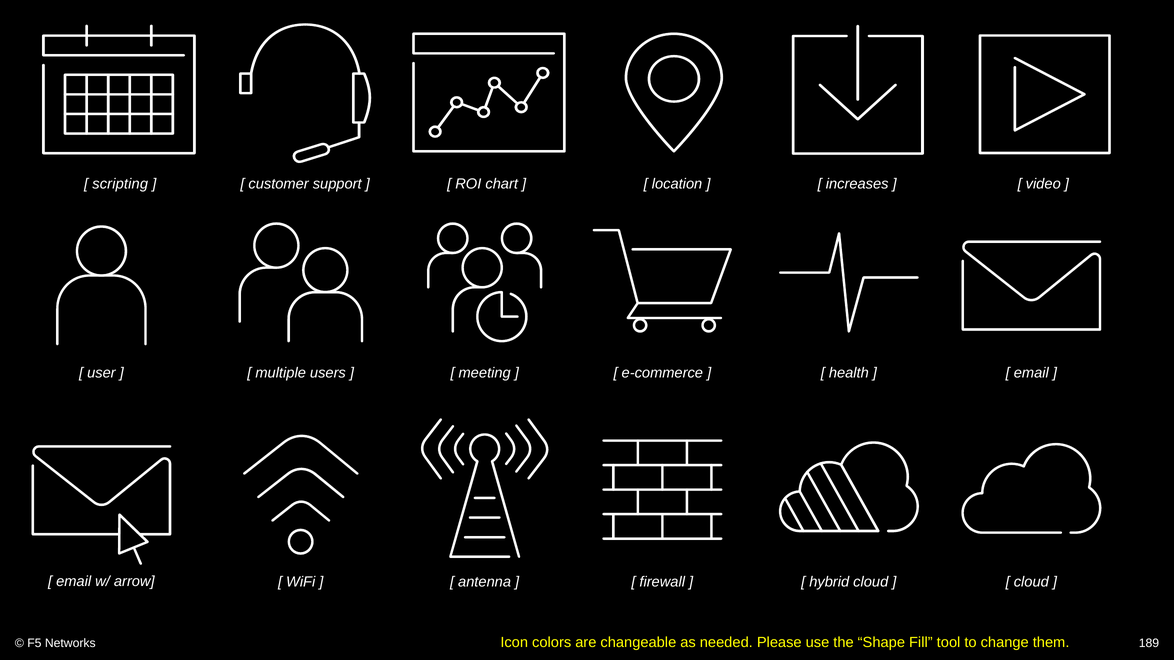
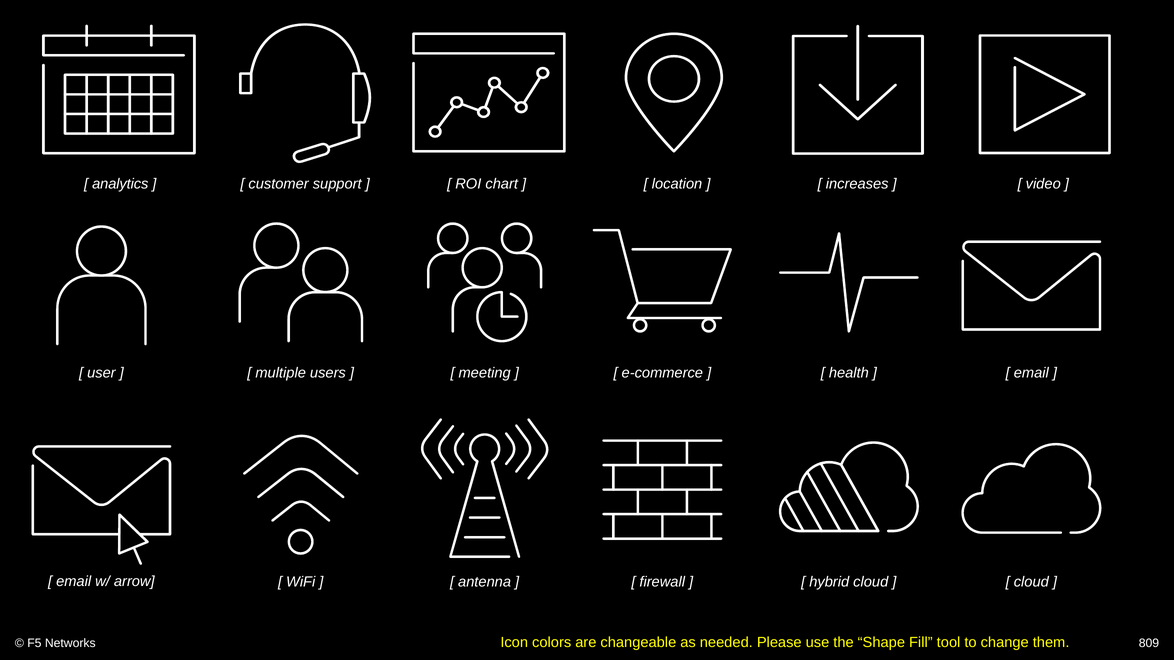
scripting: scripting -> analytics
189: 189 -> 809
